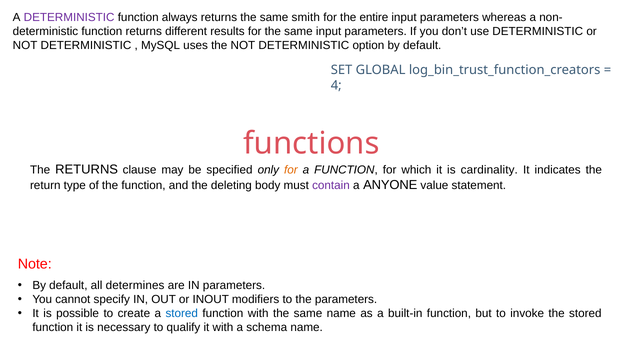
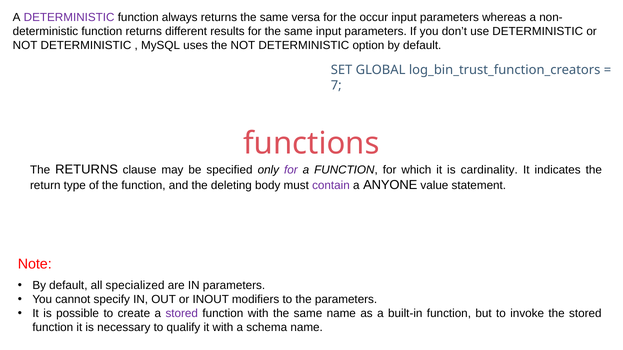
smith: smith -> versa
entire: entire -> occur
4: 4 -> 7
for at (291, 170) colour: orange -> purple
determines: determines -> specialized
stored at (182, 314) colour: blue -> purple
